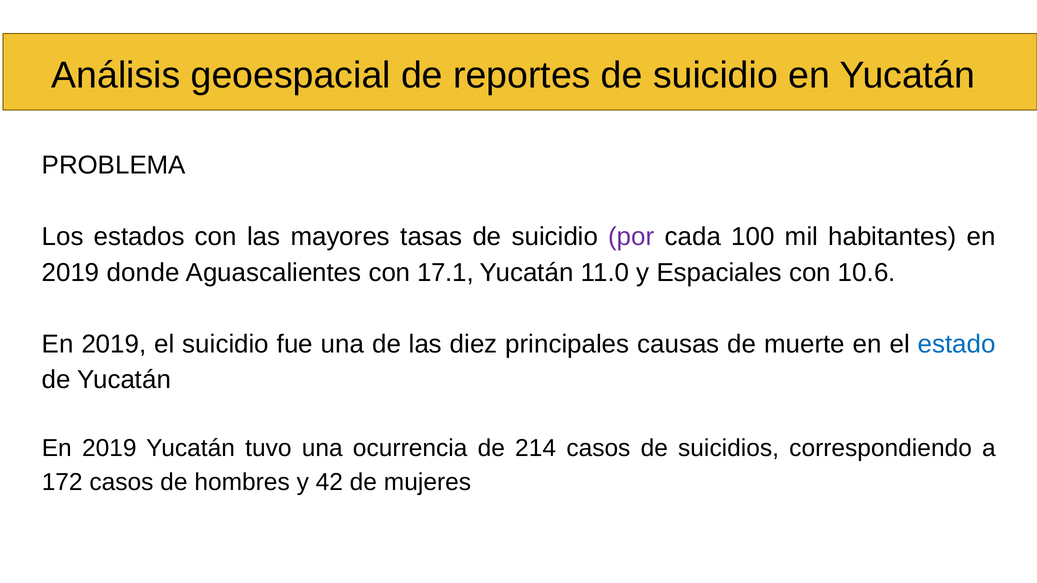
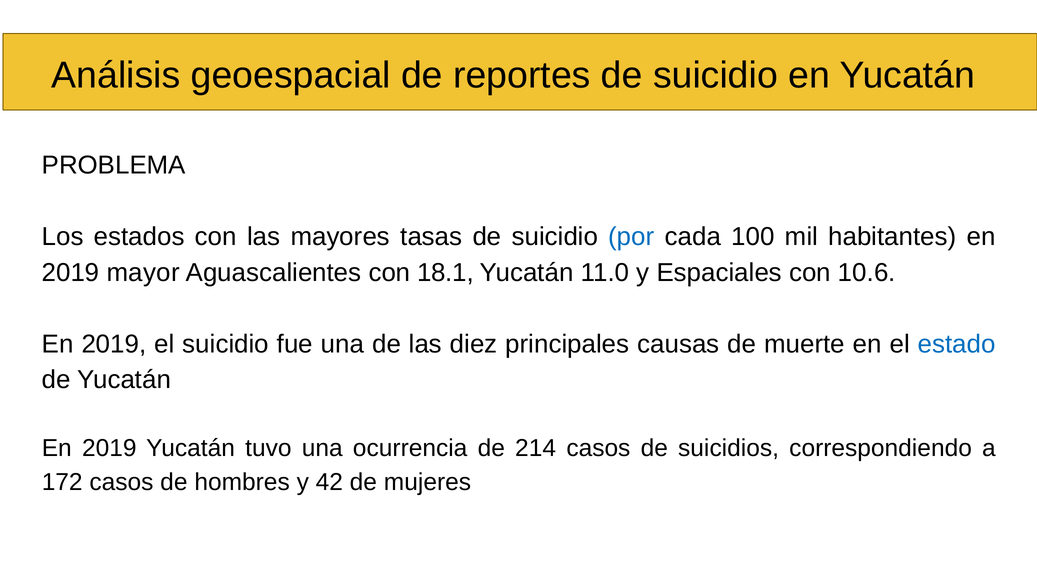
por colour: purple -> blue
donde: donde -> mayor
17.1: 17.1 -> 18.1
